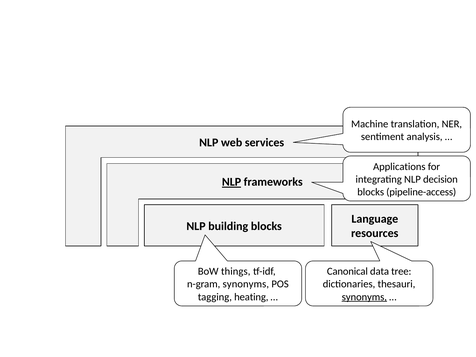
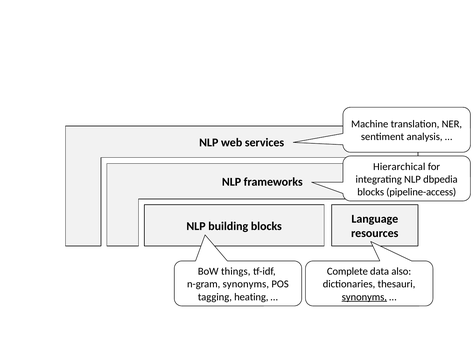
Applications: Applications -> Hierarchical
decision: decision -> dbpedia
NLP at (232, 182) underline: present -> none
Canonical: Canonical -> Complete
tree: tree -> also
